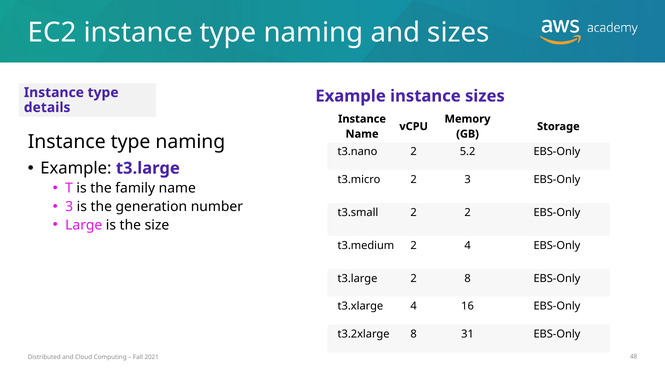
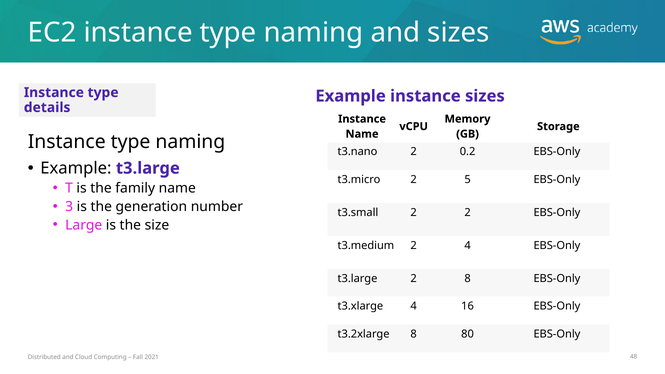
5.2: 5.2 -> 0.2
2 3: 3 -> 5
31: 31 -> 80
